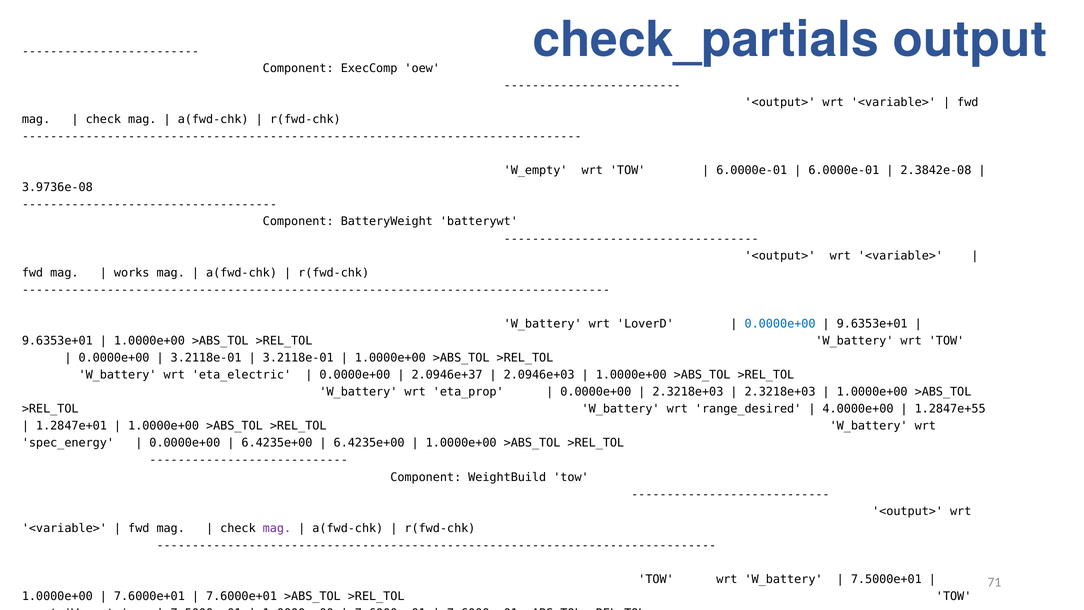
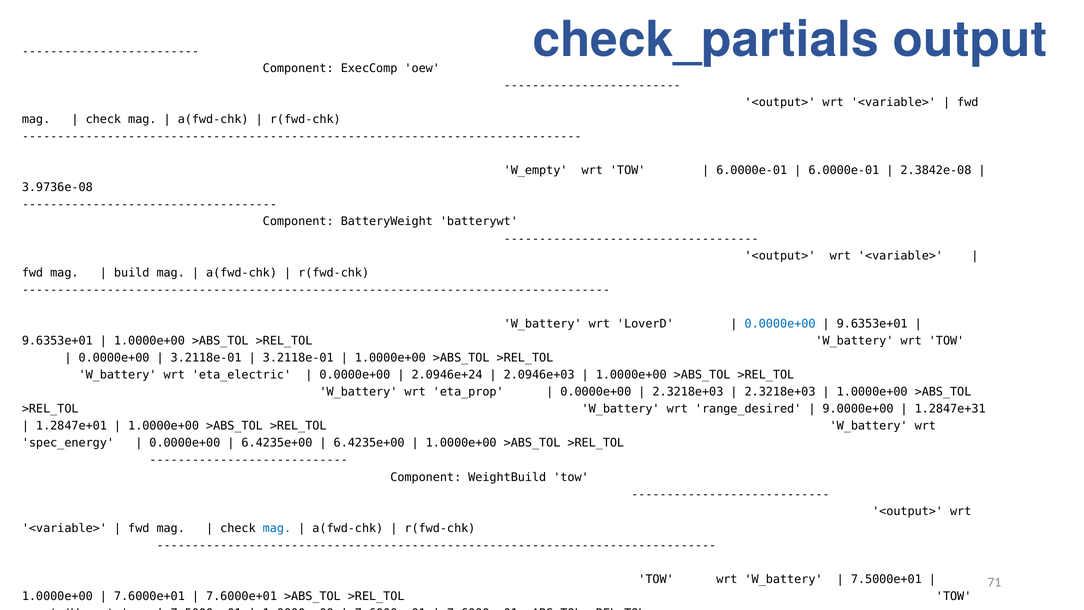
works: works -> build
2.0946e+37: 2.0946e+37 -> 2.0946e+24
4.0000e+00: 4.0000e+00 -> 9.0000e+00
1.2847e+55: 1.2847e+55 -> 1.2847e+31
mag at (277, 528) colour: purple -> blue
